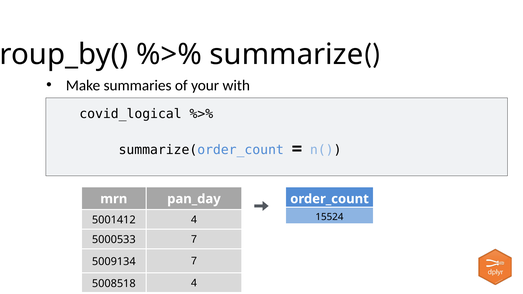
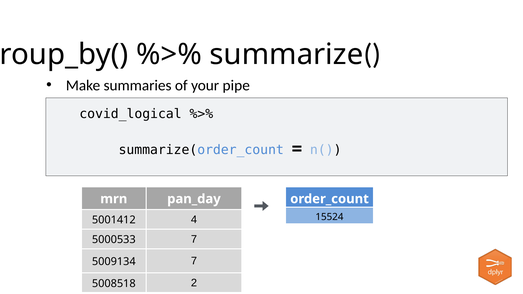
with: with -> pipe
5008518 4: 4 -> 2
